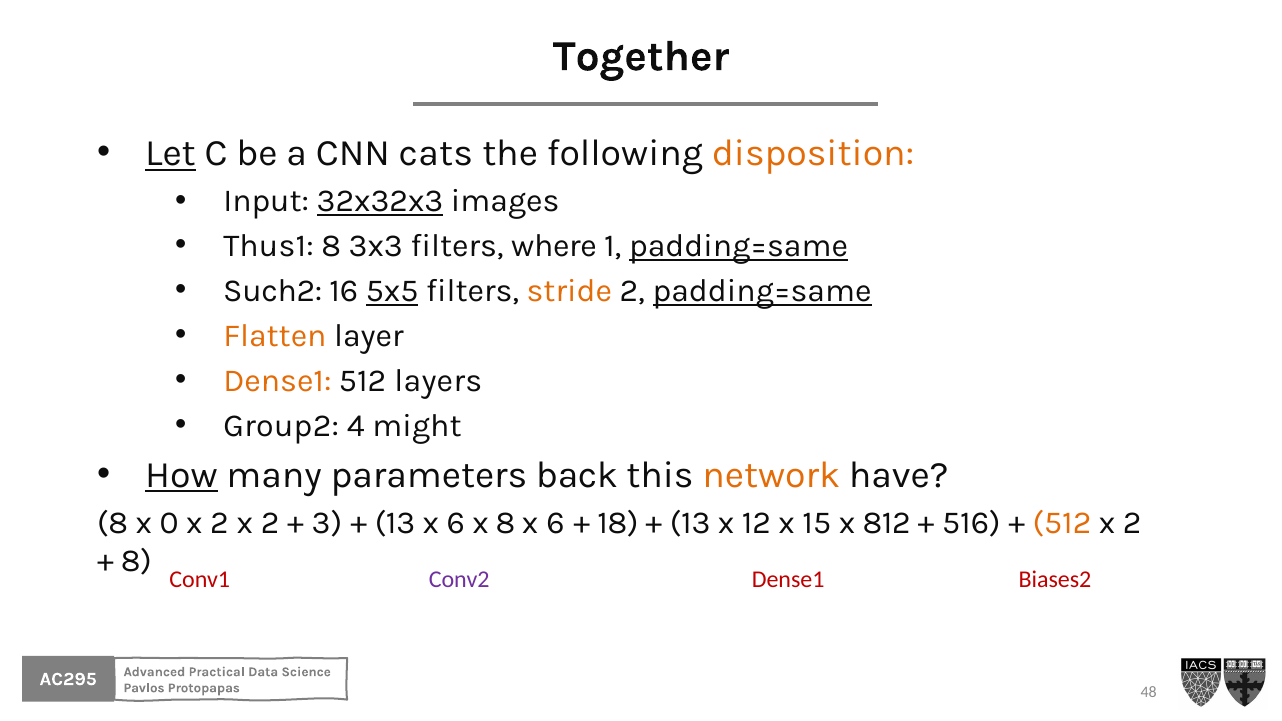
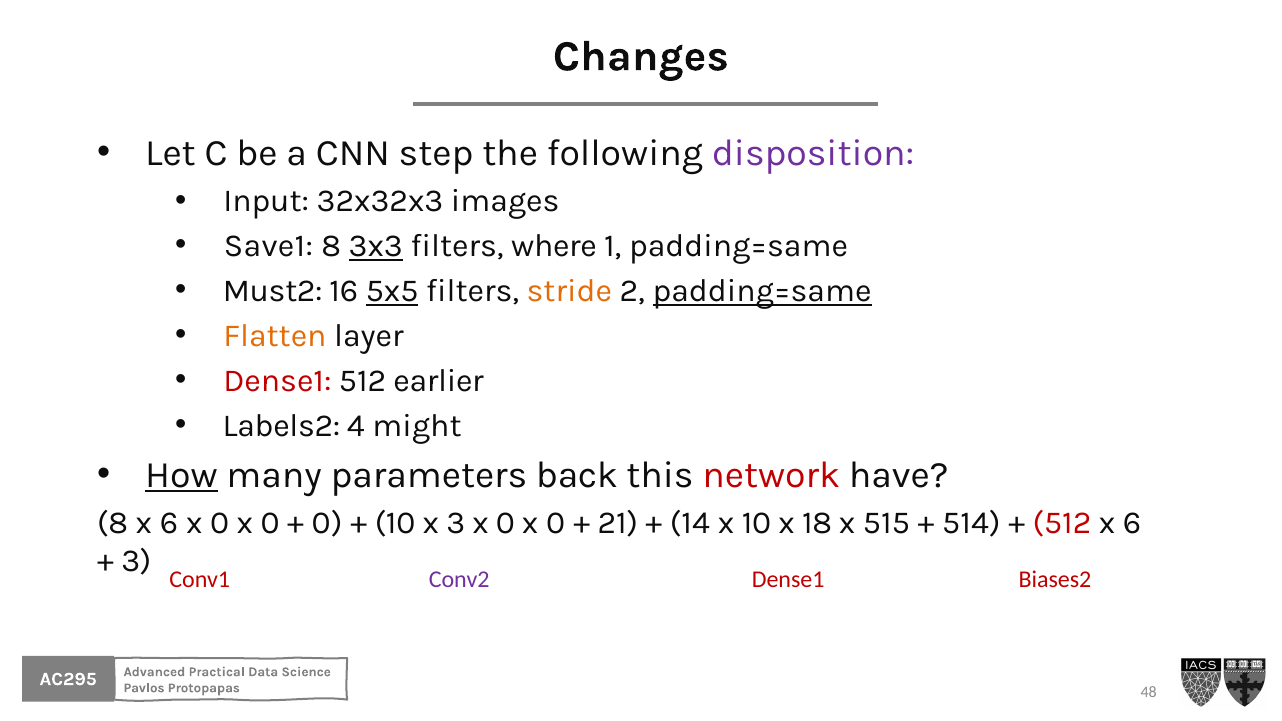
Together: Together -> Changes
Let underline: present -> none
cats: cats -> step
disposition colour: orange -> purple
32x32x3 underline: present -> none
Thus1: Thus1 -> Save1
3x3 underline: none -> present
padding=same at (739, 246) underline: present -> none
Such2: Such2 -> Must2
Dense1 at (277, 381) colour: orange -> red
layers: layers -> earlier
Group2: Group2 -> Labels2
network colour: orange -> red
8 x 0: 0 -> 6
2 at (219, 523): 2 -> 0
2 at (270, 523): 2 -> 0
3 at (327, 523): 3 -> 0
13 at (395, 523): 13 -> 10
6 at (456, 523): 6 -> 3
8 at (505, 523): 8 -> 0
6 at (556, 523): 6 -> 0
18: 18 -> 21
13 at (690, 523): 13 -> 14
x 12: 12 -> 10
15: 15 -> 18
812: 812 -> 515
516: 516 -> 514
512 at (1062, 523) colour: orange -> red
2 at (1132, 523): 2 -> 6
8 at (136, 561): 8 -> 3
